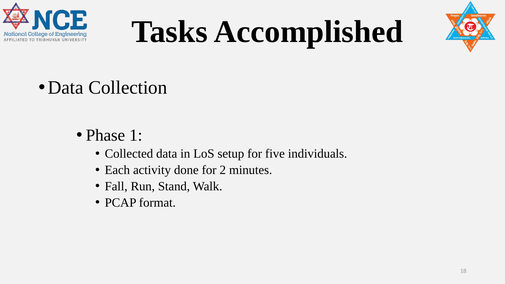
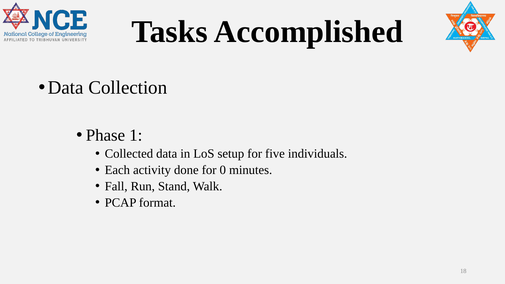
2: 2 -> 0
